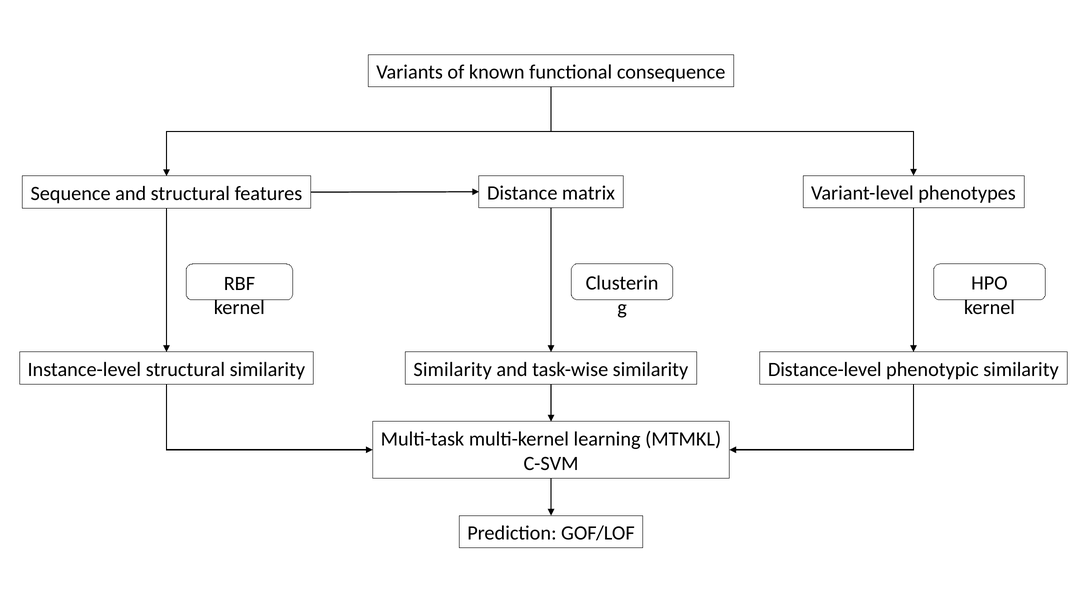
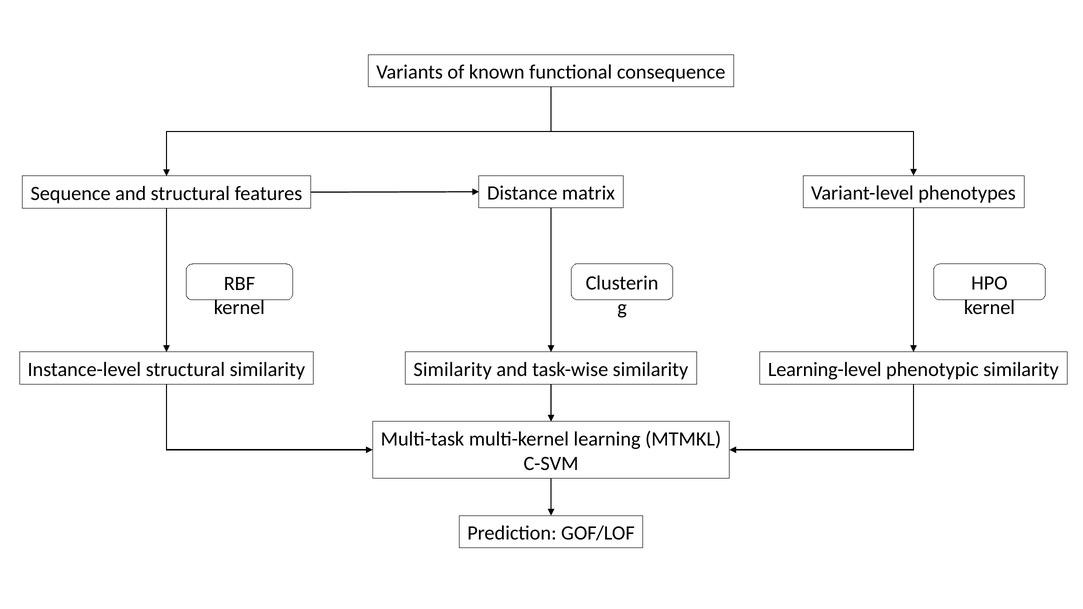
Distance-level: Distance-level -> Learning-level
